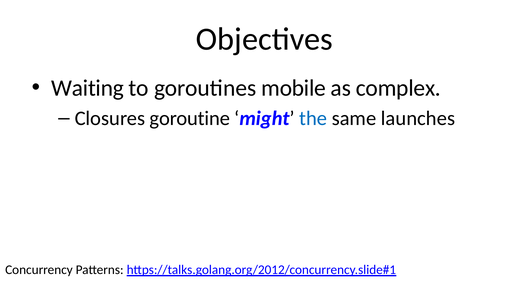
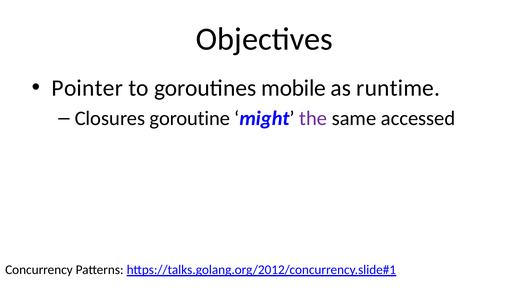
Waiting: Waiting -> Pointer
complex: complex -> runtime
the colour: blue -> purple
launches: launches -> accessed
